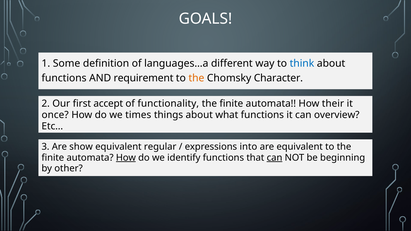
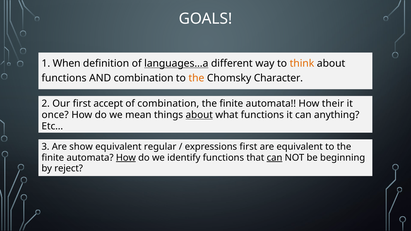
Some: Some -> When
languages…a underline: none -> present
think colour: blue -> orange
AND requirement: requirement -> combination
of functionality: functionality -> combination
times: times -> mean
about at (199, 115) underline: none -> present
overview: overview -> anything
expressions into: into -> first
other: other -> reject
